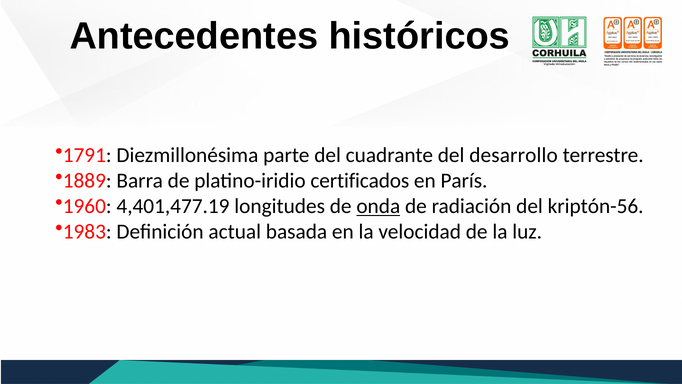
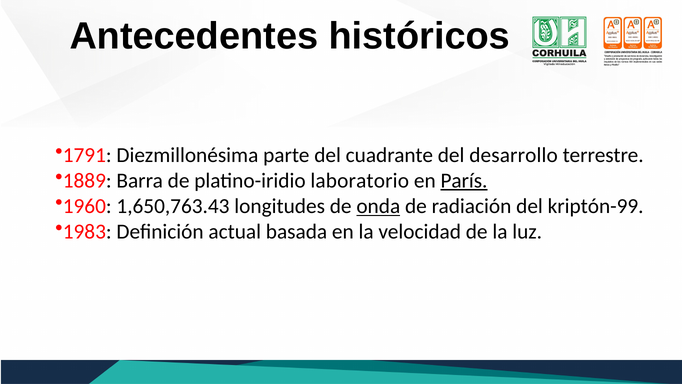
certificados: certificados -> laboratorio
París underline: none -> present
4,401,477.19: 4,401,477.19 -> 1,650,763.43
kriptón-56: kriptón-56 -> kriptón-99
